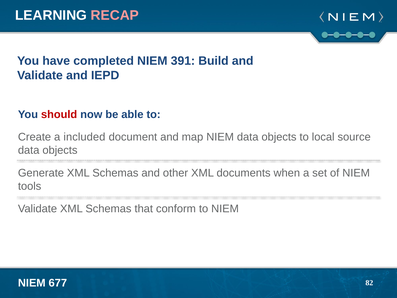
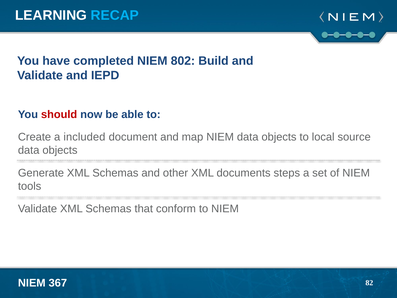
RECAP colour: pink -> light blue
391: 391 -> 802
when: when -> steps
677: 677 -> 367
